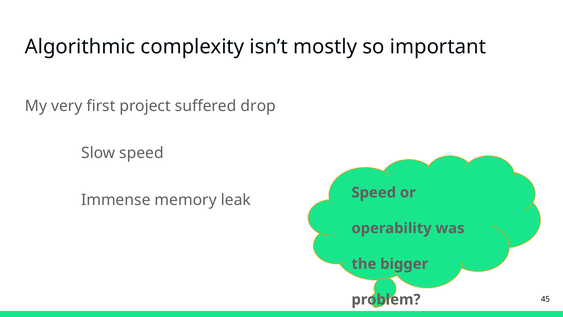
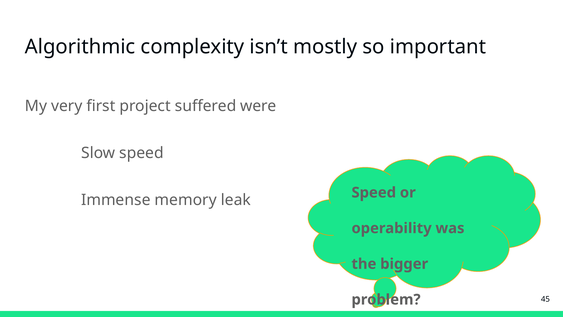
drop: drop -> were
